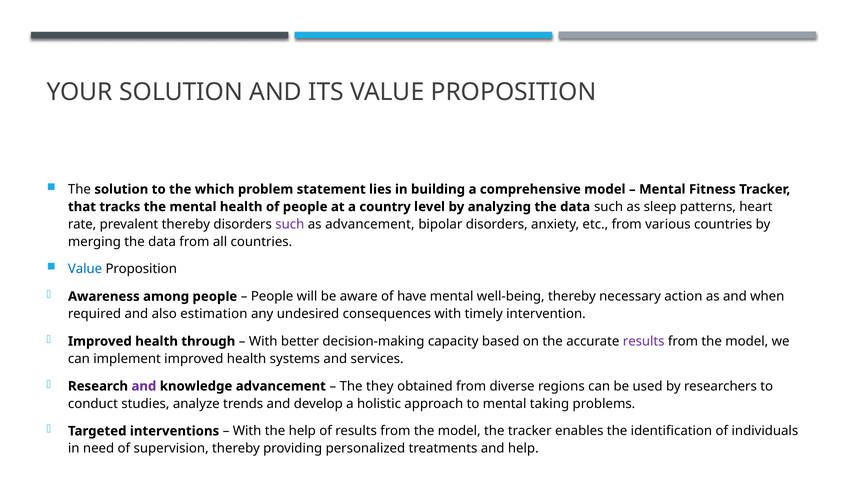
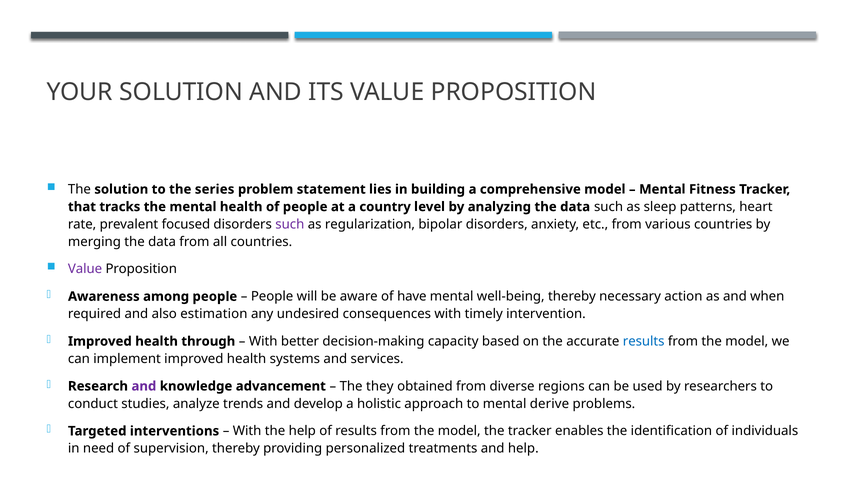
which: which -> series
prevalent thereby: thereby -> focused
as advancement: advancement -> regularization
Value at (85, 269) colour: blue -> purple
results at (644, 341) colour: purple -> blue
taking: taking -> derive
